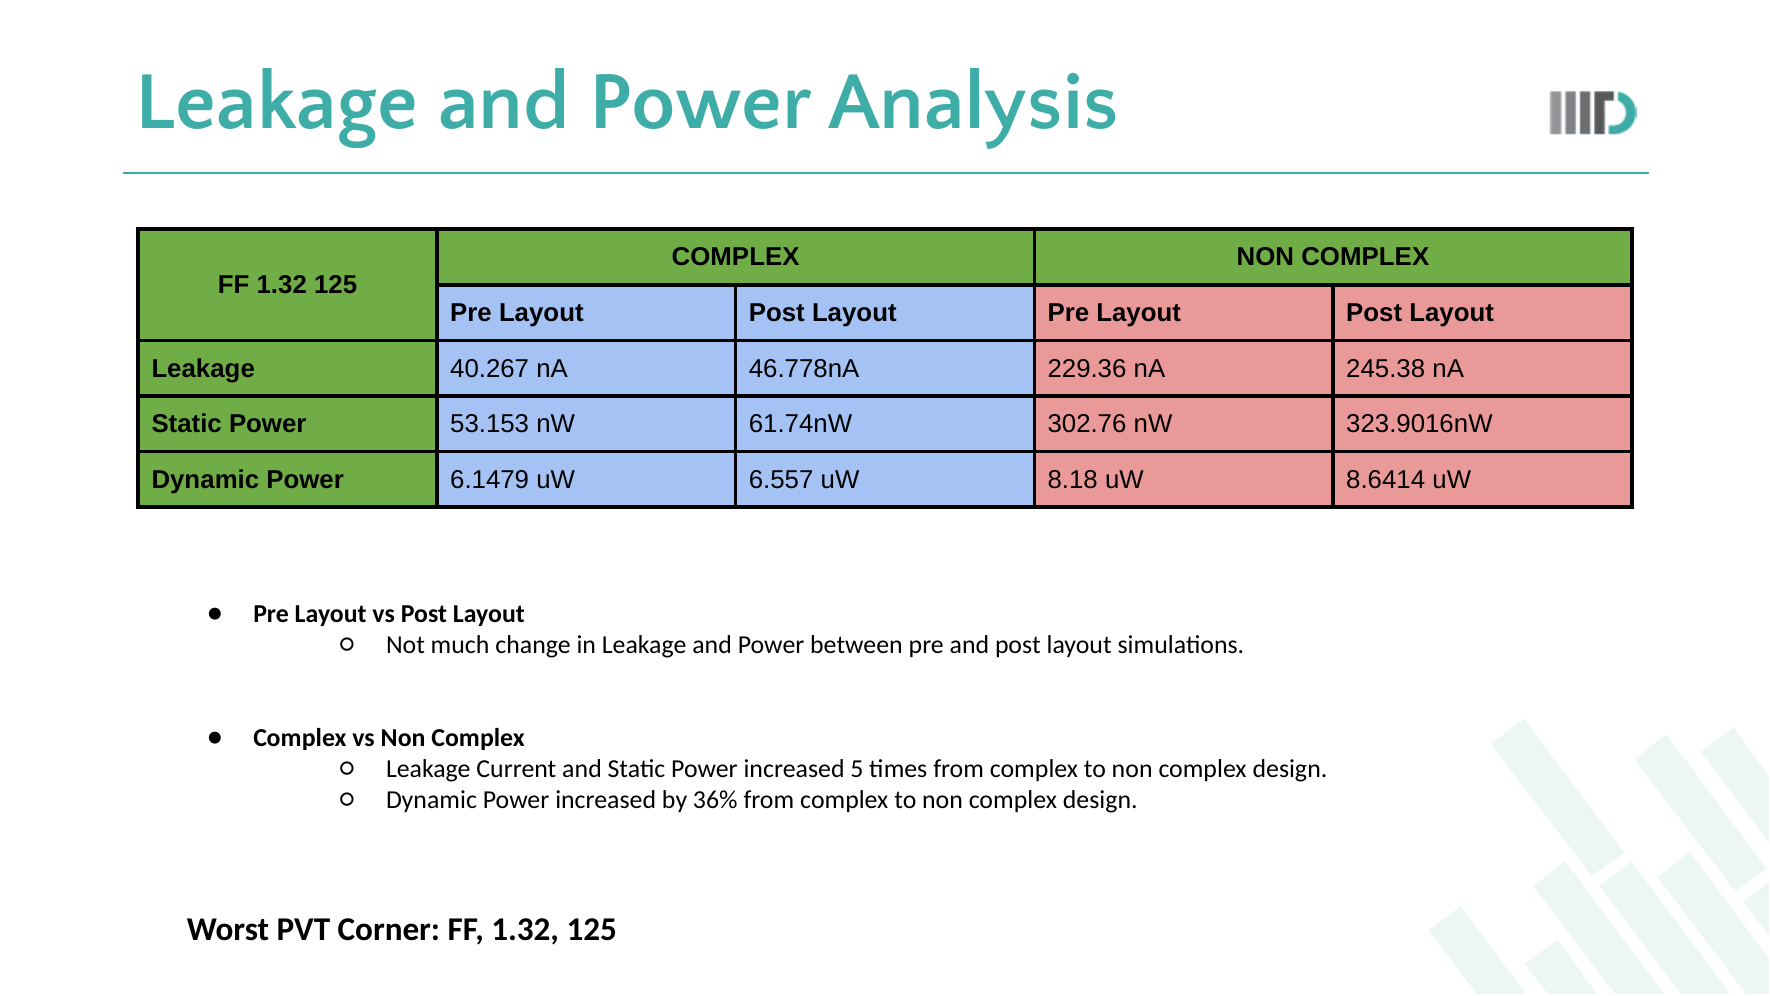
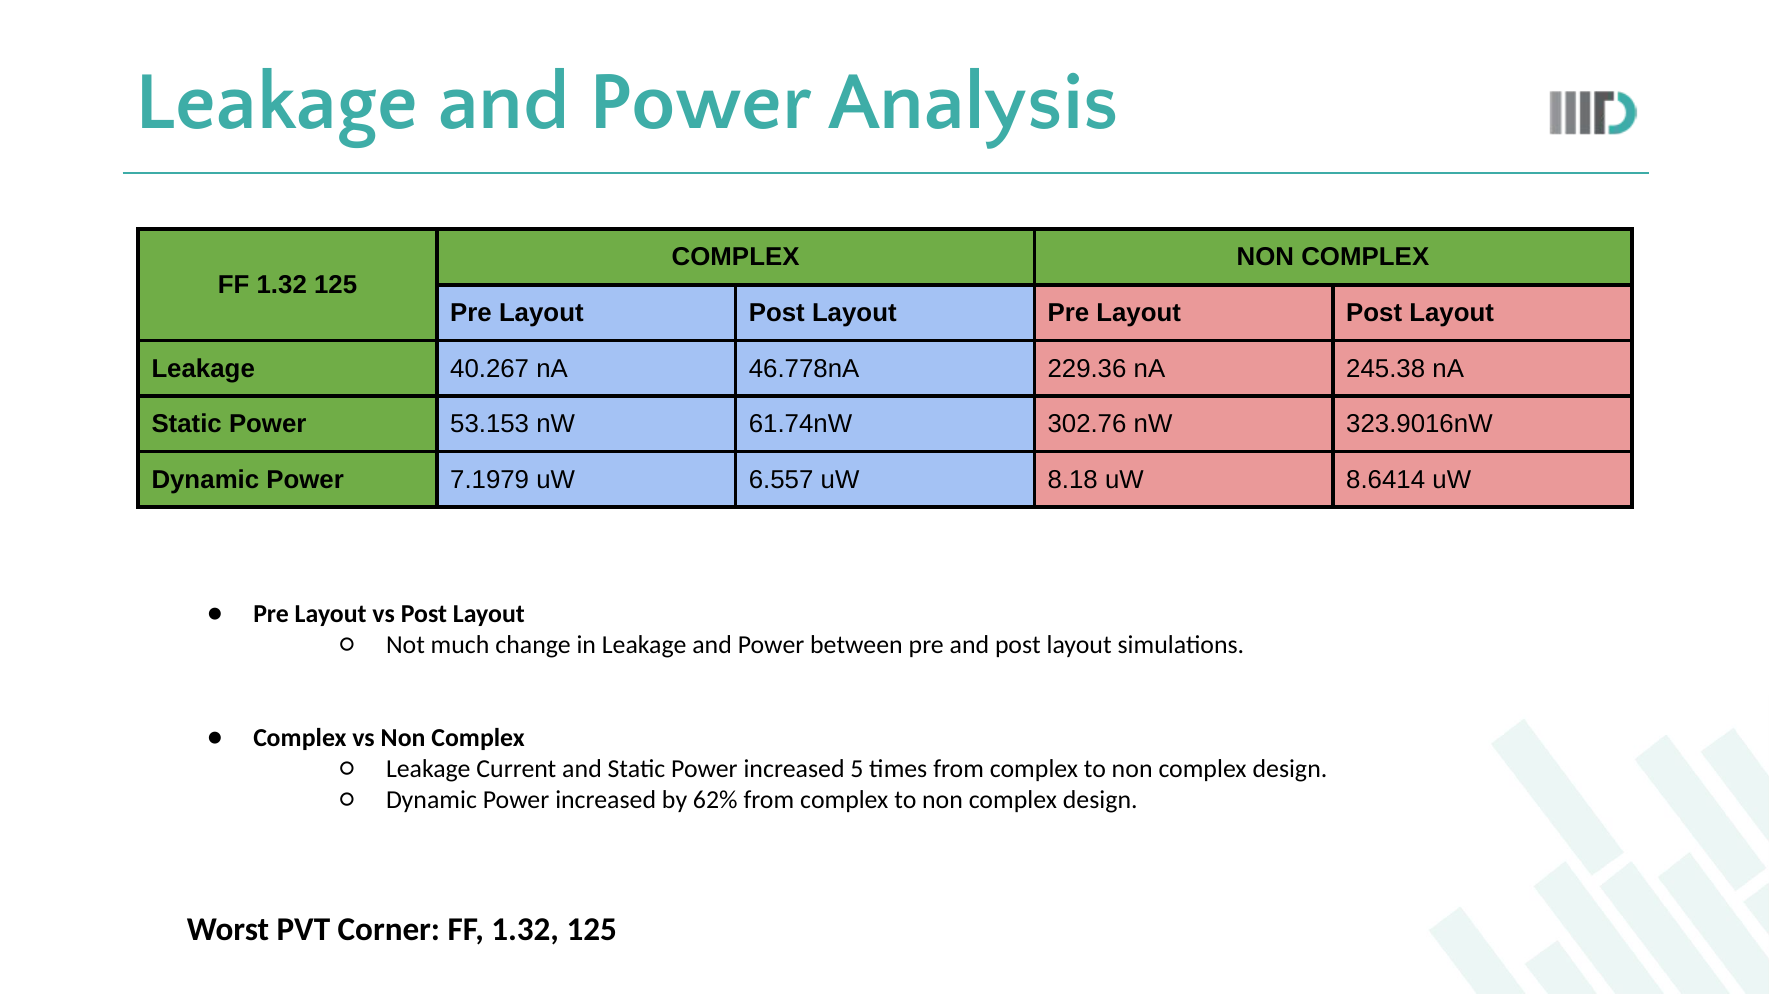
6.1479: 6.1479 -> 7.1979
36%: 36% -> 62%
